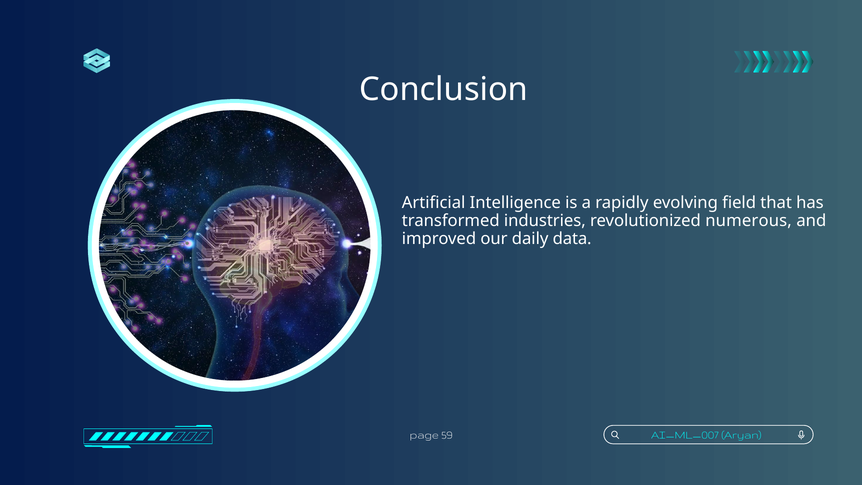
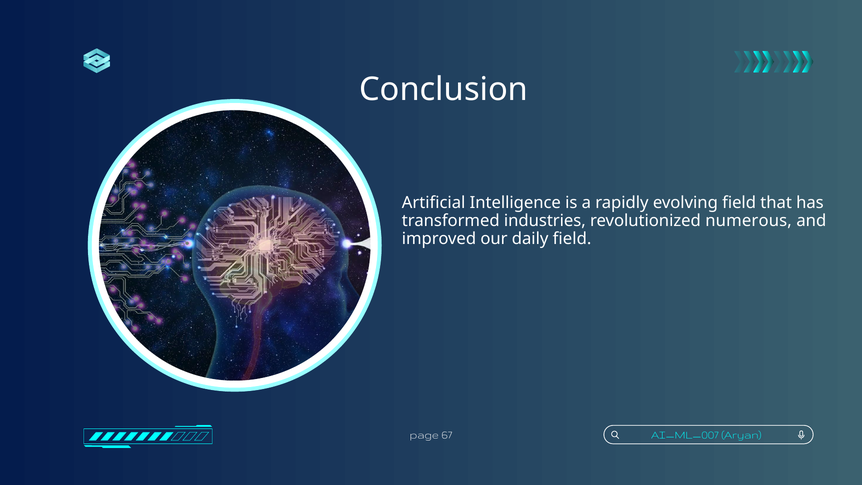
daily data: data -> field
59: 59 -> 67
